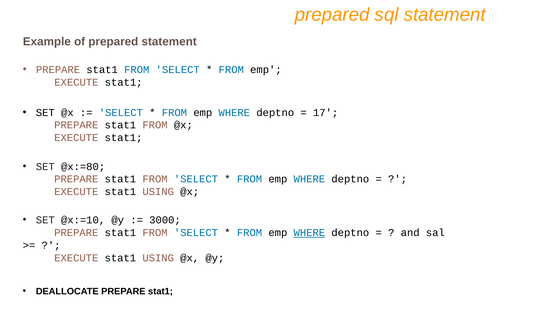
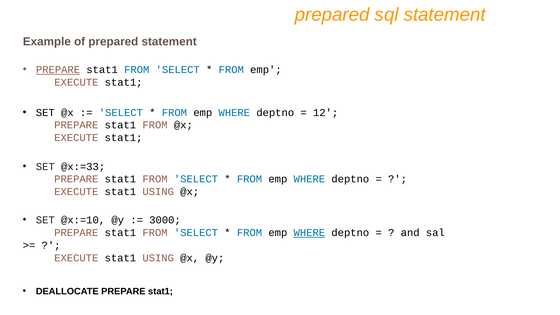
PREPARE at (58, 70) underline: none -> present
17: 17 -> 12
@x:=80: @x:=80 -> @x:=33
